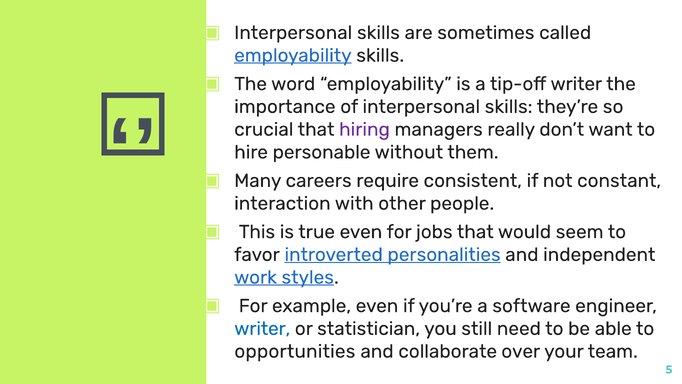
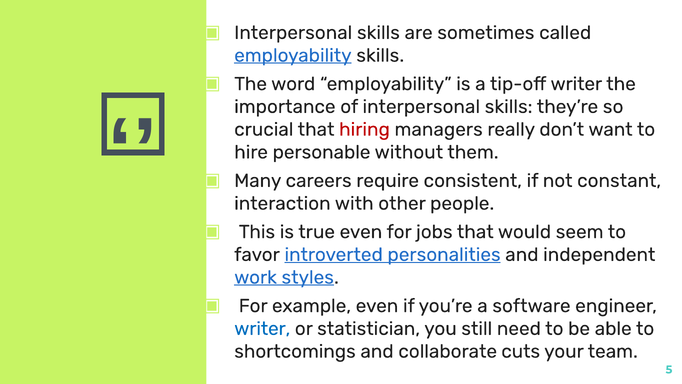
hiring colour: purple -> red
opportunities: opportunities -> shortcomings
over: over -> cuts
